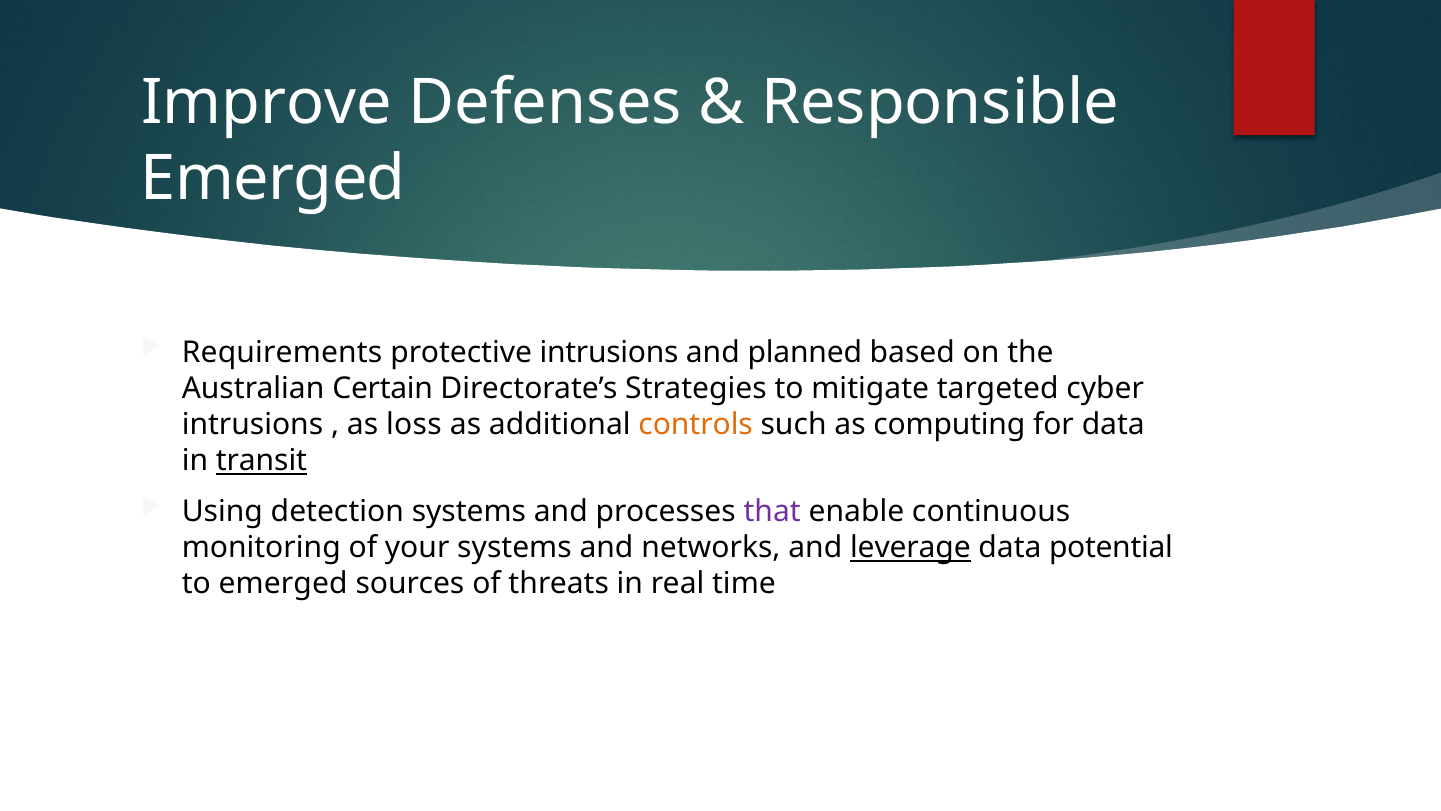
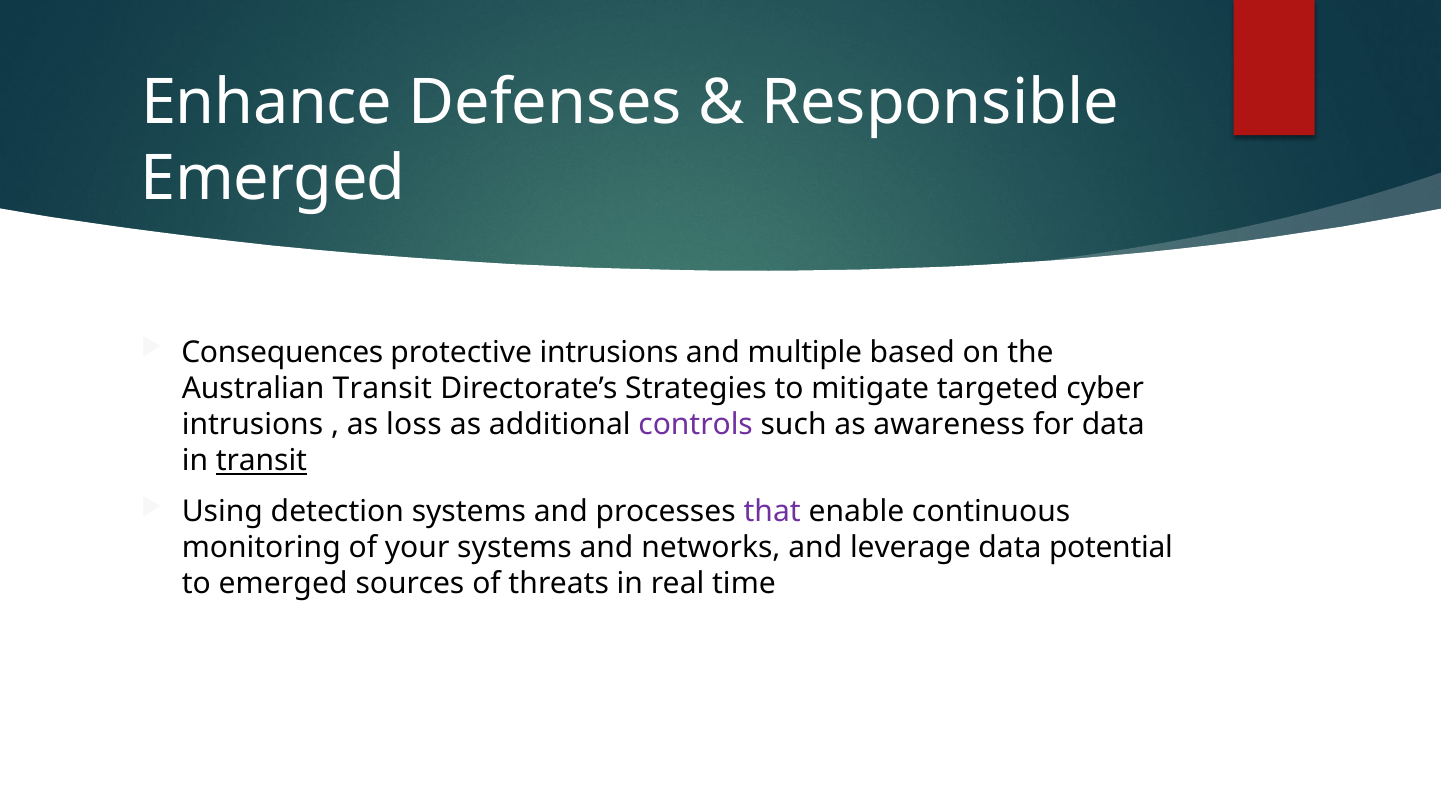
Improve: Improve -> Enhance
Requirements: Requirements -> Consequences
planned: planned -> multiple
Australian Certain: Certain -> Transit
controls colour: orange -> purple
computing: computing -> awareness
leverage underline: present -> none
